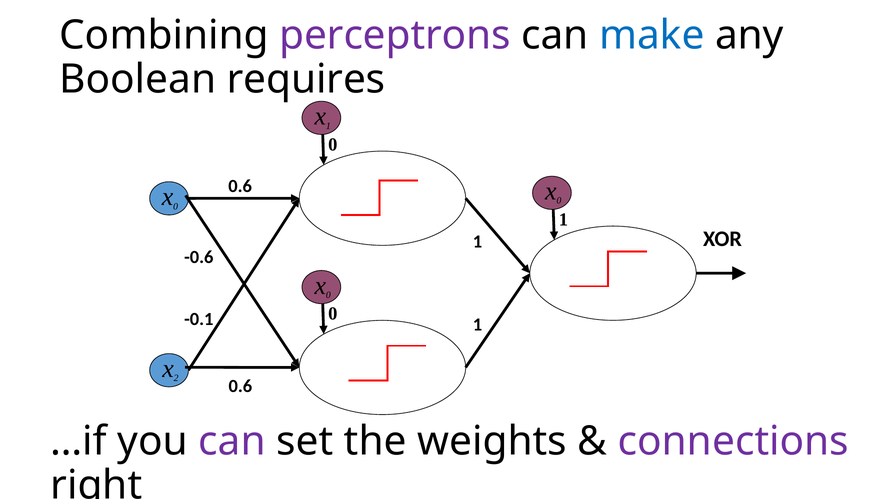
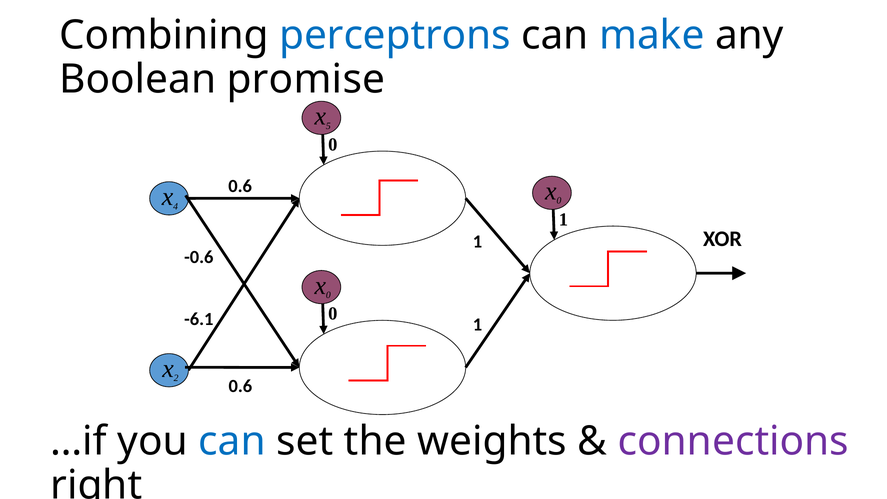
perceptrons colour: purple -> blue
requires: requires -> promise
1 at (328, 126): 1 -> 5
0 at (176, 206): 0 -> 4
-0.1: -0.1 -> -6.1
can at (232, 441) colour: purple -> blue
